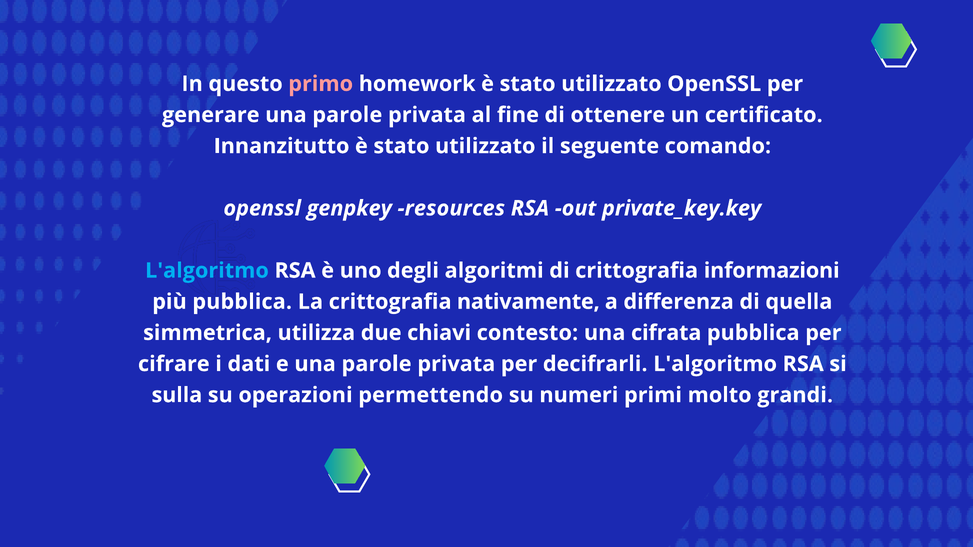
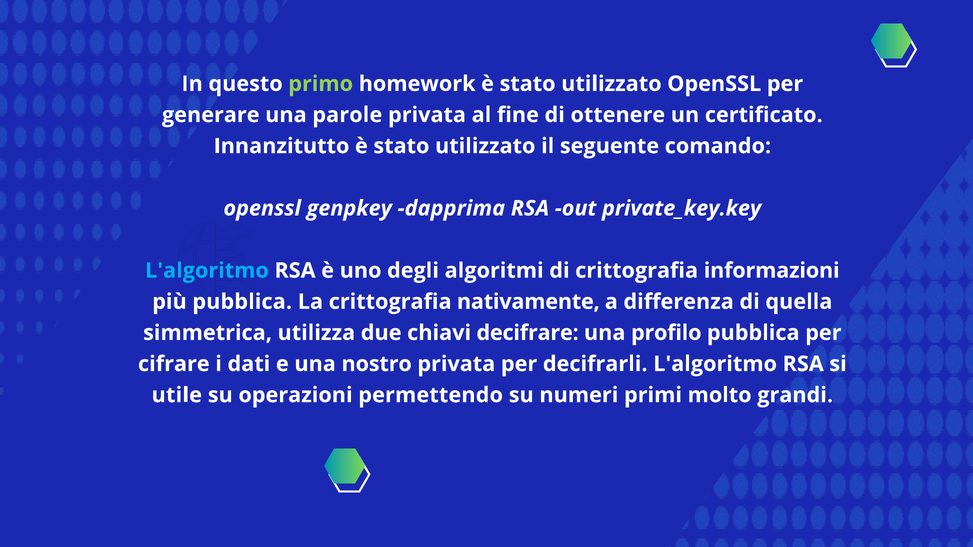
primo colour: pink -> light green
resources: resources -> dapprima
contesto: contesto -> decifrare
cifrata: cifrata -> profilo
e una parole: parole -> nostro
sulla: sulla -> utile
